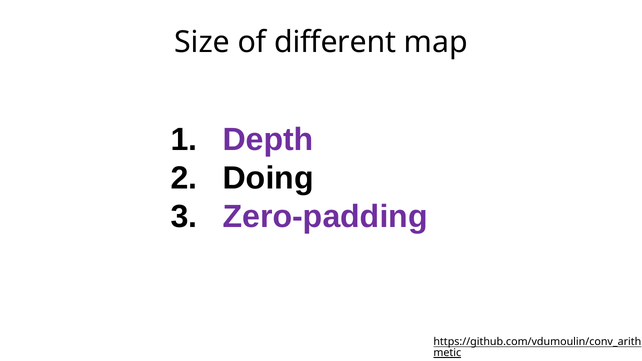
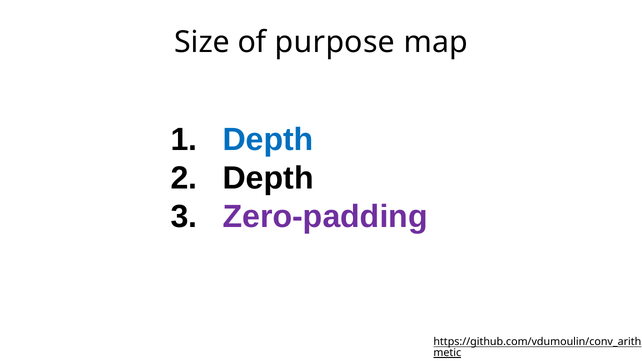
different: different -> purpose
Depth at (268, 139) colour: purple -> blue
Doing at (268, 178): Doing -> Depth
